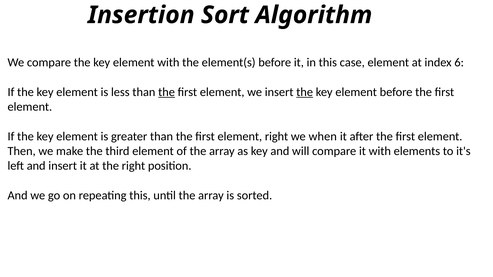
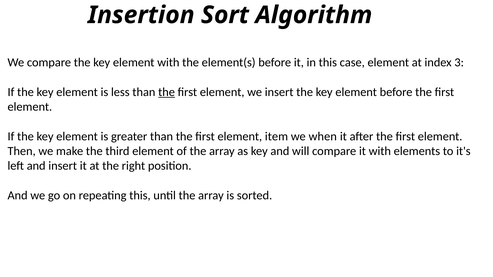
6: 6 -> 3
the at (305, 92) underline: present -> none
element right: right -> item
